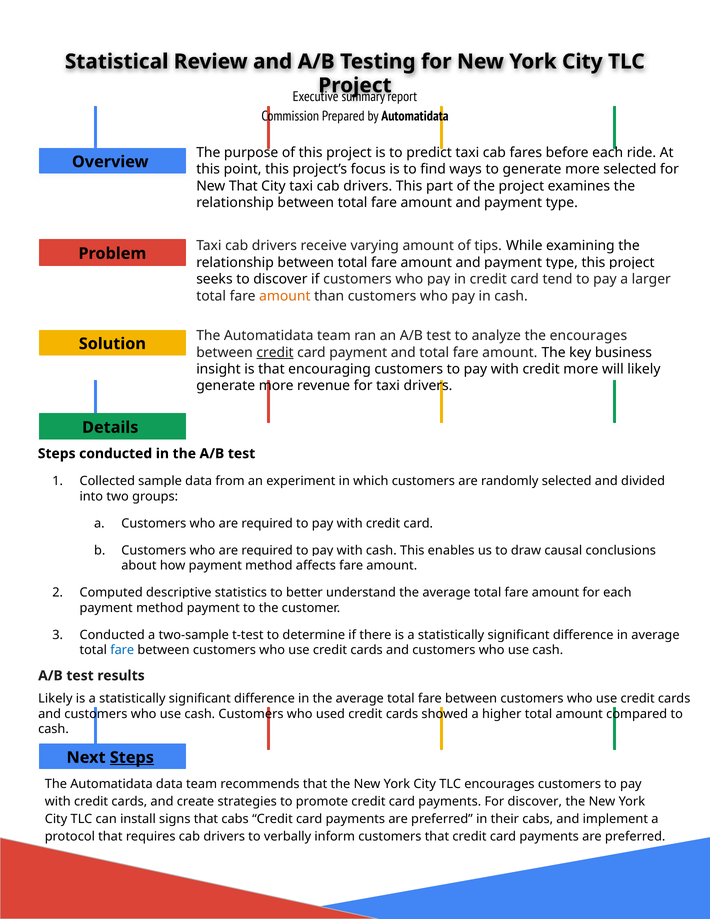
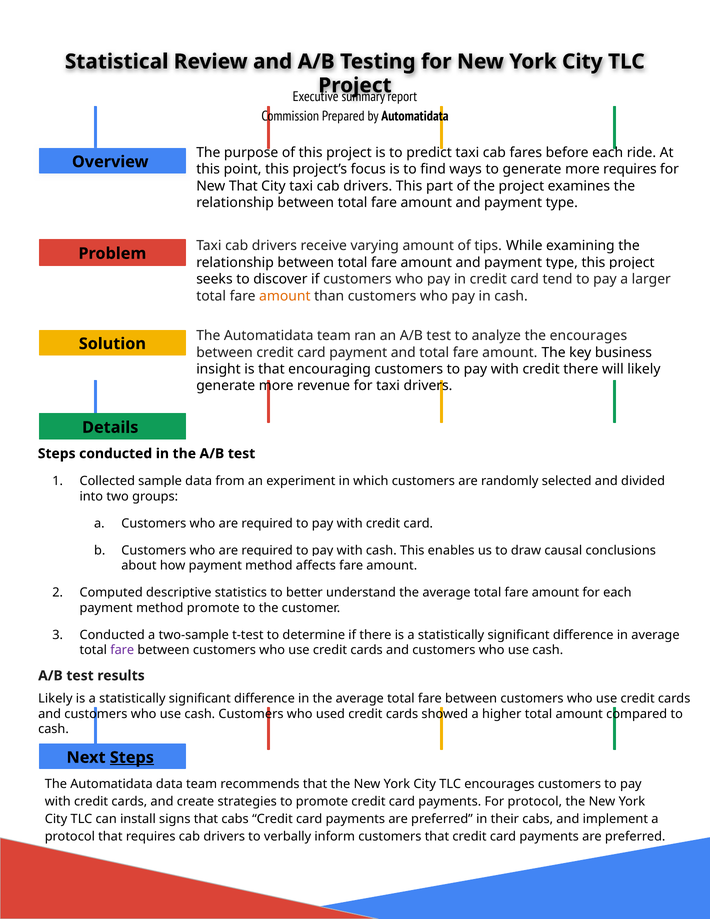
more selected: selected -> requires
credit at (275, 352) underline: present -> none
credit more: more -> there
method payment: payment -> promote
fare at (122, 650) colour: blue -> purple
For discover: discover -> protocol
